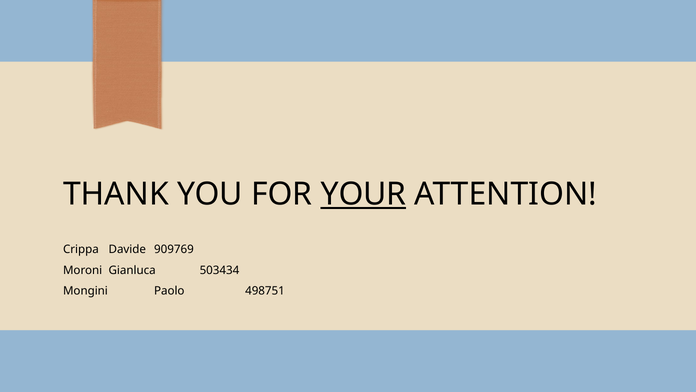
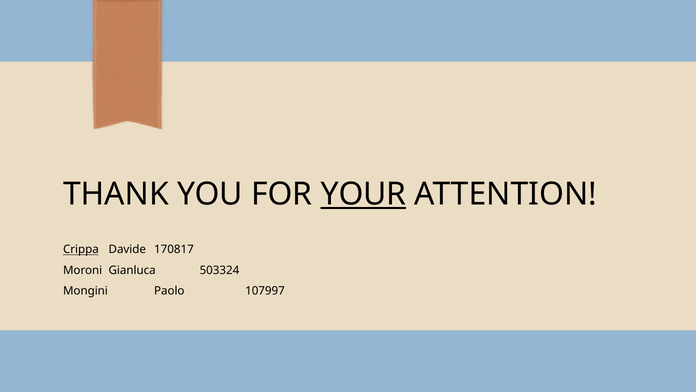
Crippa underline: none -> present
909769: 909769 -> 170817
503434: 503434 -> 503324
498751: 498751 -> 107997
